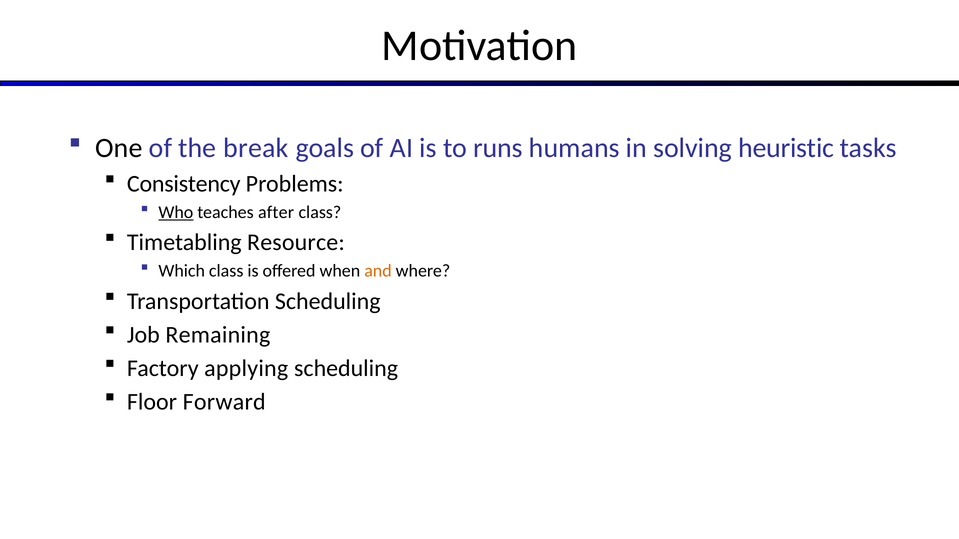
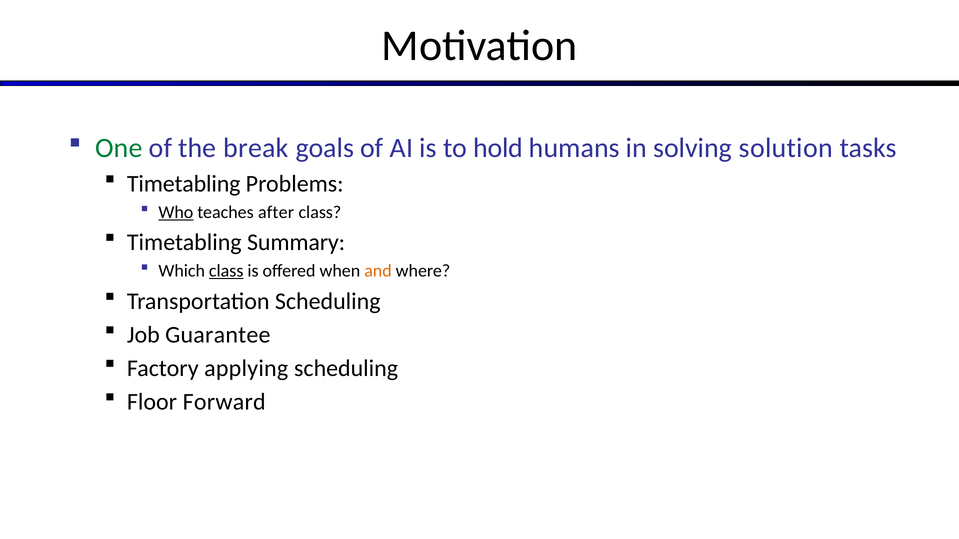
One colour: black -> green
runs: runs -> hold
heuristic: heuristic -> solution
Consistency at (184, 184): Consistency -> Timetabling
Resource: Resource -> Summary
class at (226, 271) underline: none -> present
Remaining: Remaining -> Guarantee
